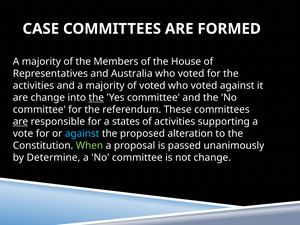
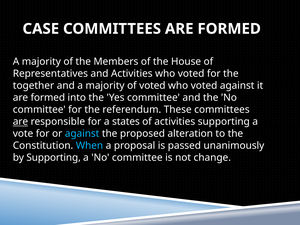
and Australia: Australia -> Activities
activities at (34, 86): activities -> together
change at (48, 98): change -> formed
the at (96, 98) underline: present -> none
When colour: light green -> light blue
by Determine: Determine -> Supporting
